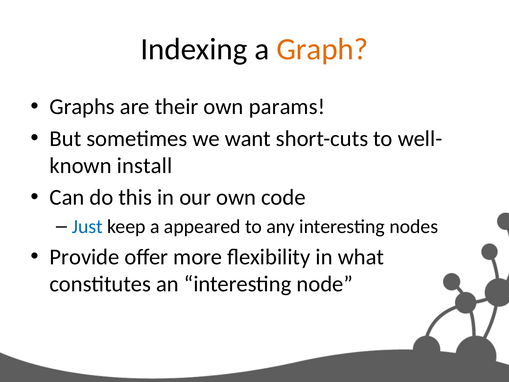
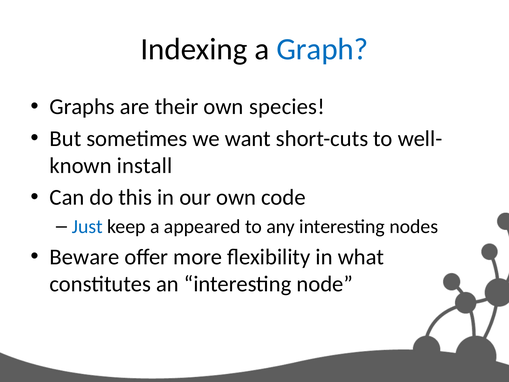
Graph colour: orange -> blue
params: params -> species
Provide: Provide -> Beware
